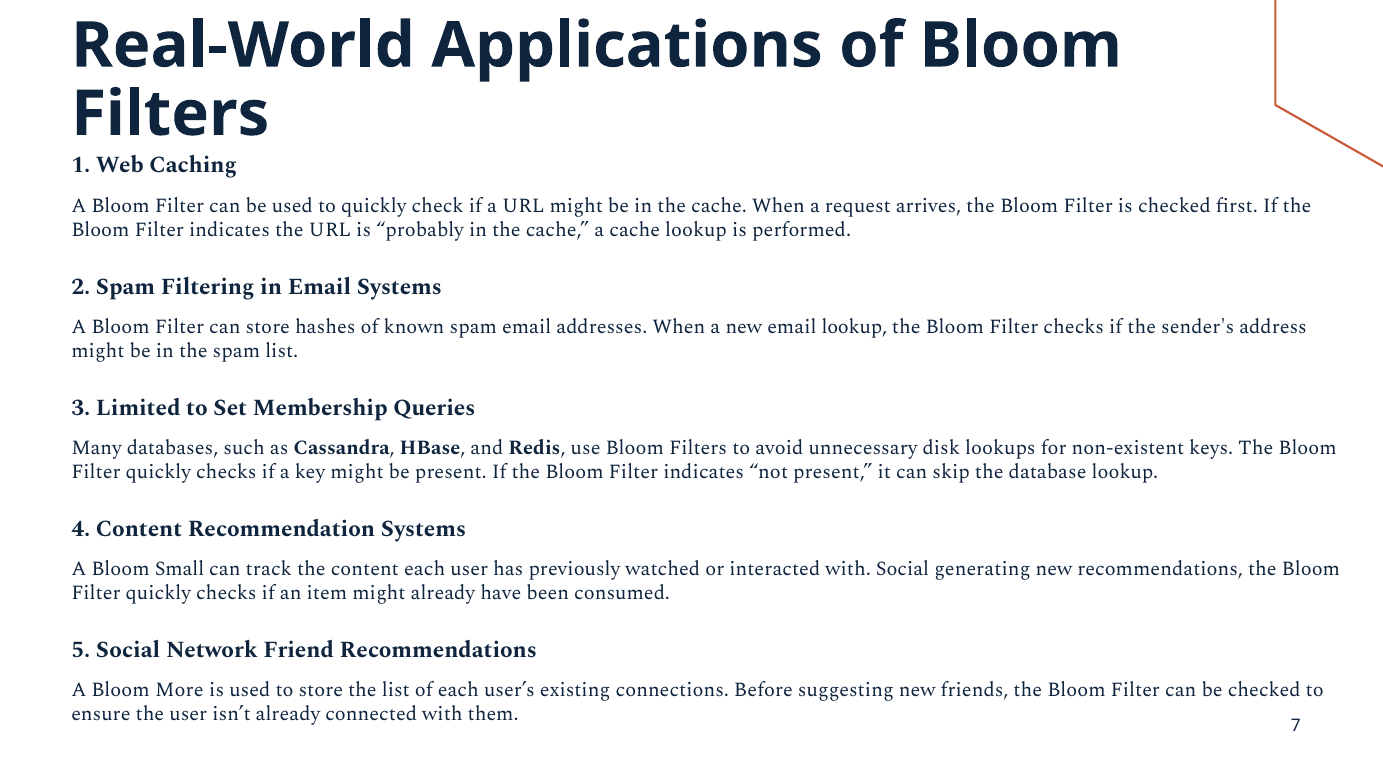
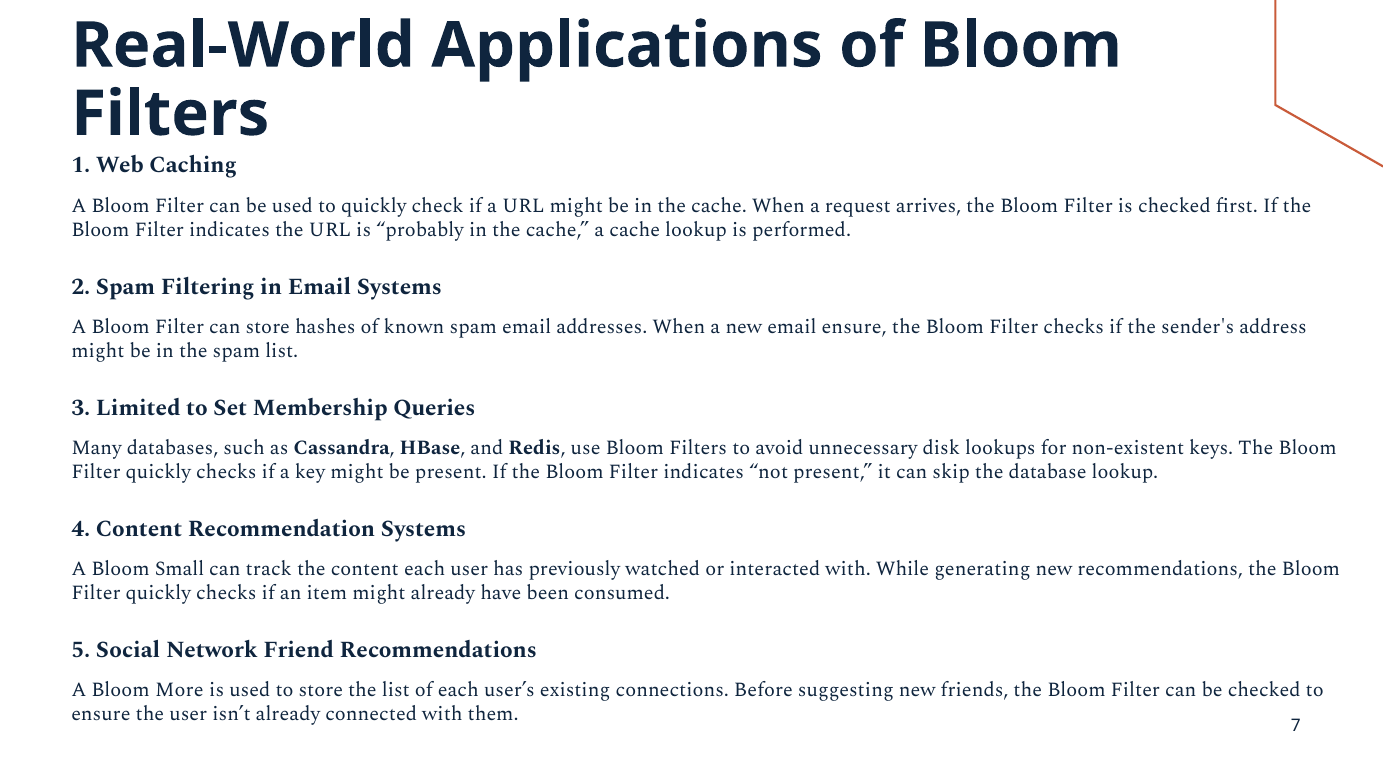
email lookup: lookup -> ensure
with Social: Social -> While
